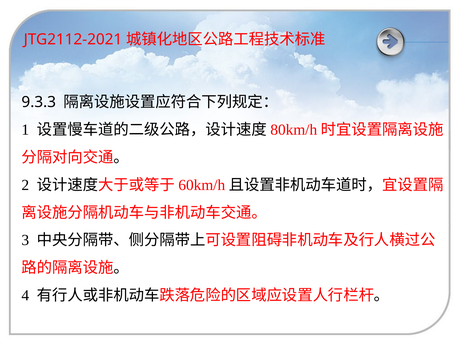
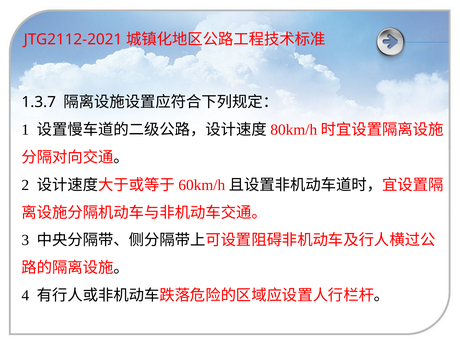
9.3.3: 9.3.3 -> 1.3.7
